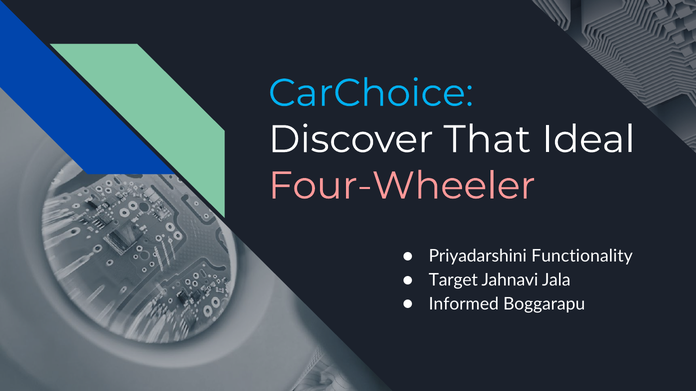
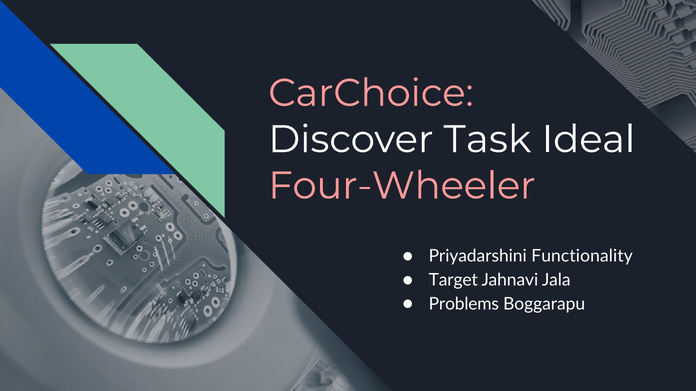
CarChoice colour: light blue -> pink
That: That -> Task
Informed: Informed -> Problems
